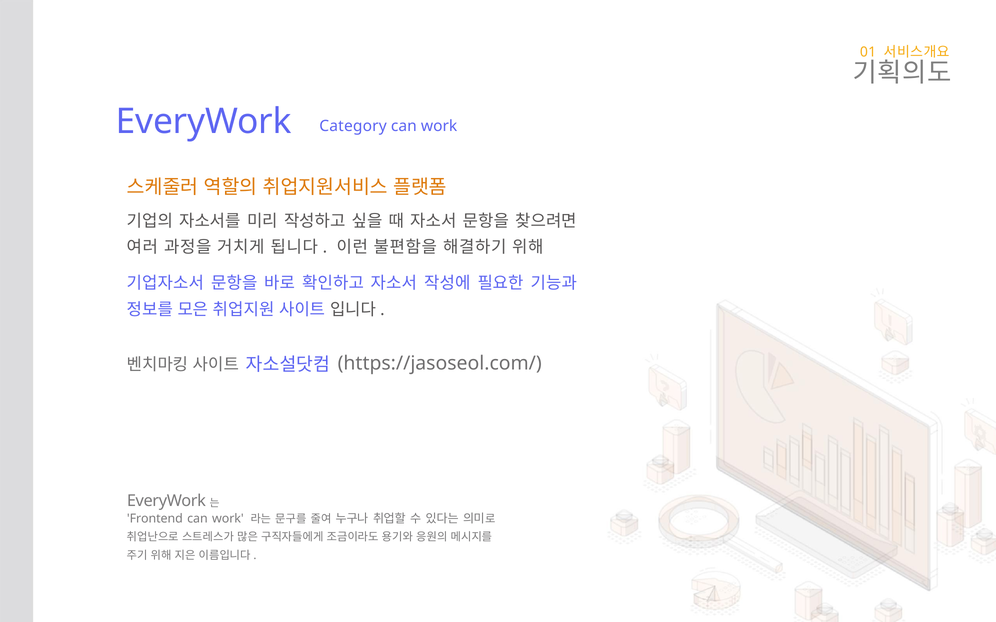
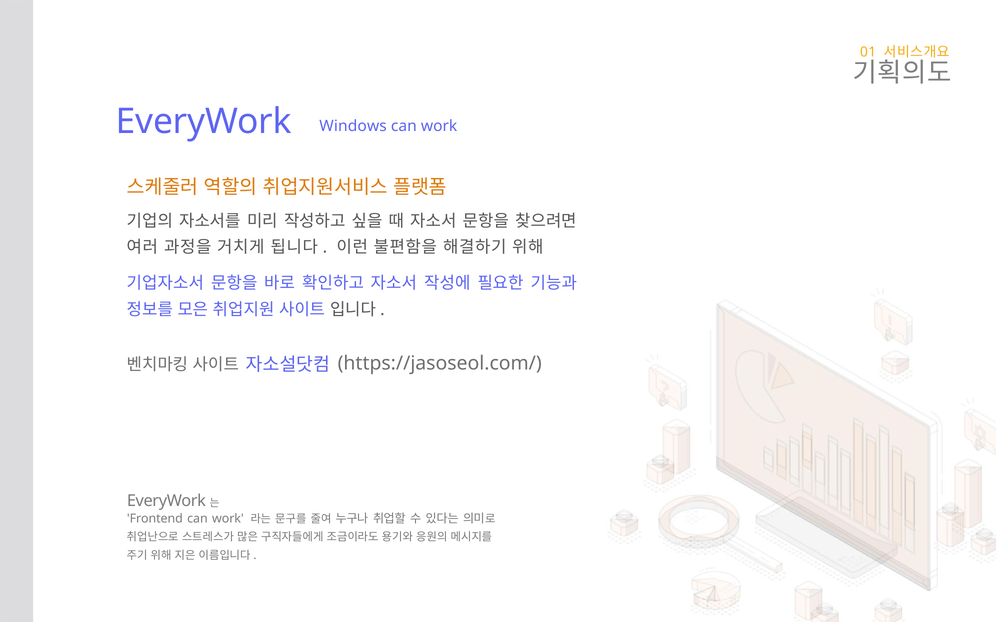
Category: Category -> Windows
